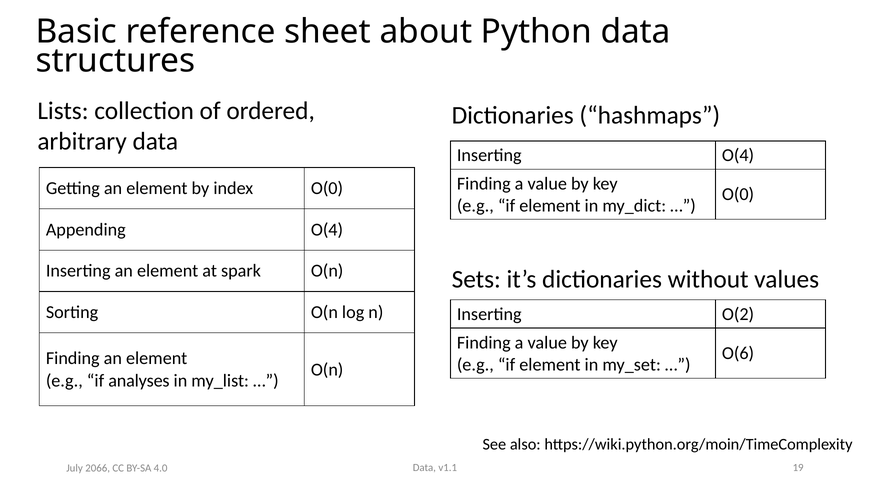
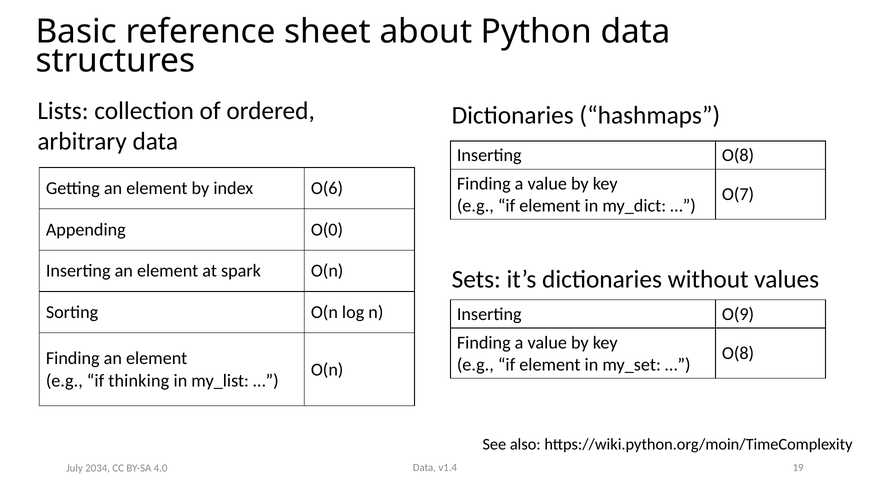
Inserting O(4: O(4 -> O(8
index O(0: O(0 -> O(6
O(0 at (738, 194): O(0 -> O(7
Appending O(4: O(4 -> O(0
O(2: O(2 -> O(9
O(6 at (738, 353): O(6 -> O(8
analyses: analyses -> thinking
v1.1: v1.1 -> v1.4
2066: 2066 -> 2034
